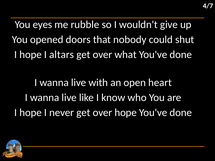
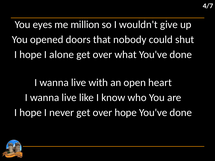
rubble: rubble -> million
altars: altars -> alone
